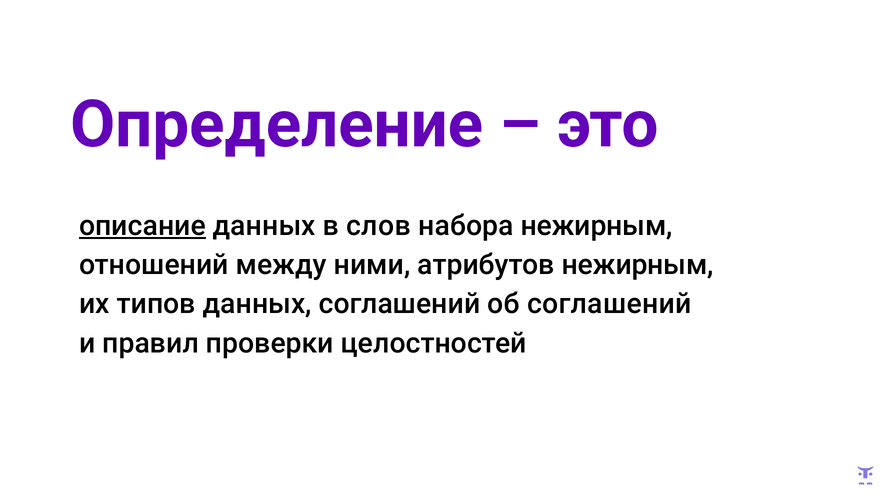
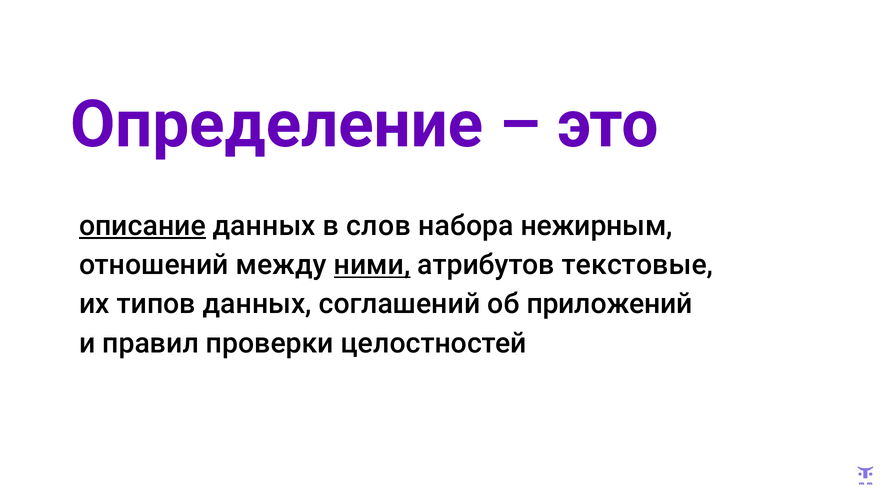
ними underline: none -> present
атрибутов нежирным: нежирным -> текстовые
об соглашений: соглашений -> приложений
